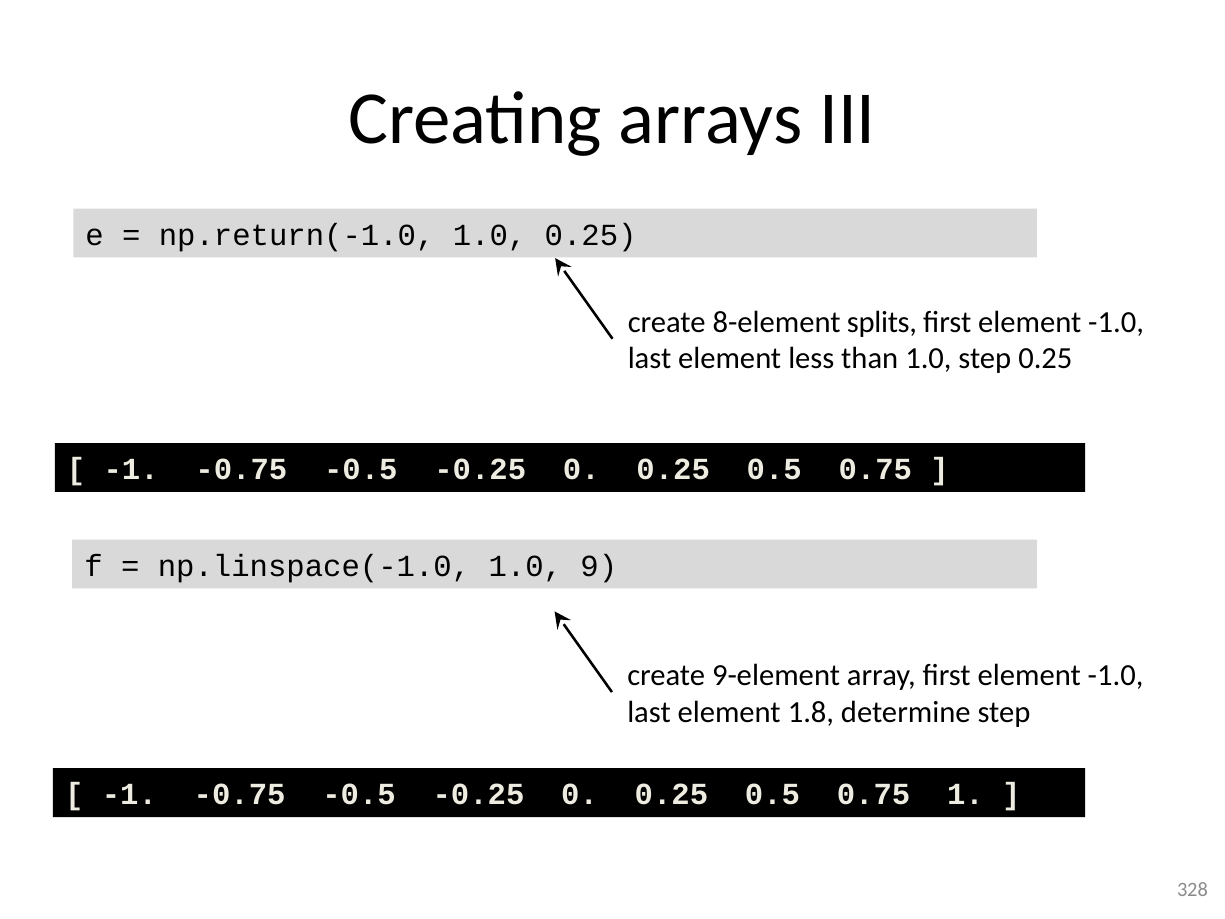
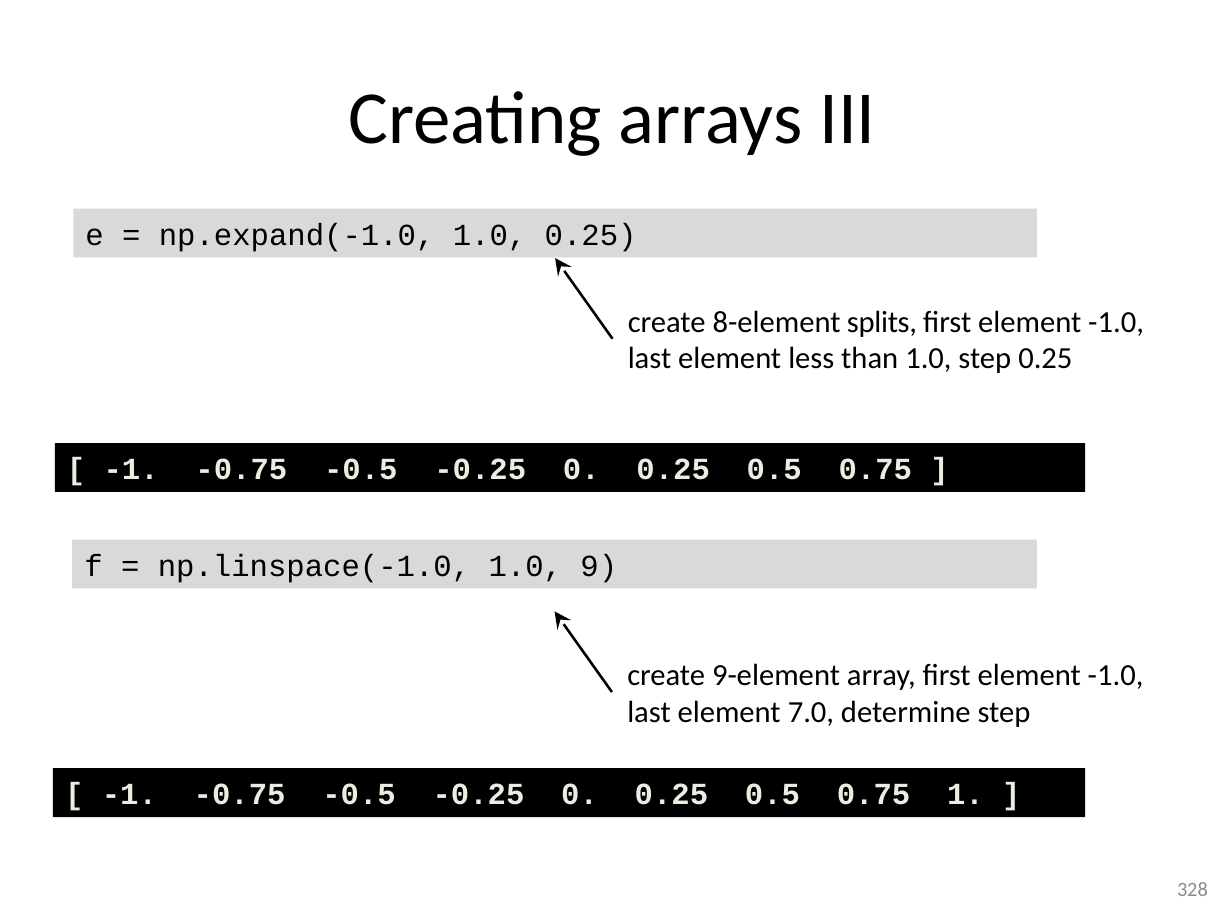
np.return(-1.0: np.return(-1.0 -> np.expand(-1.0
1.8: 1.8 -> 7.0
